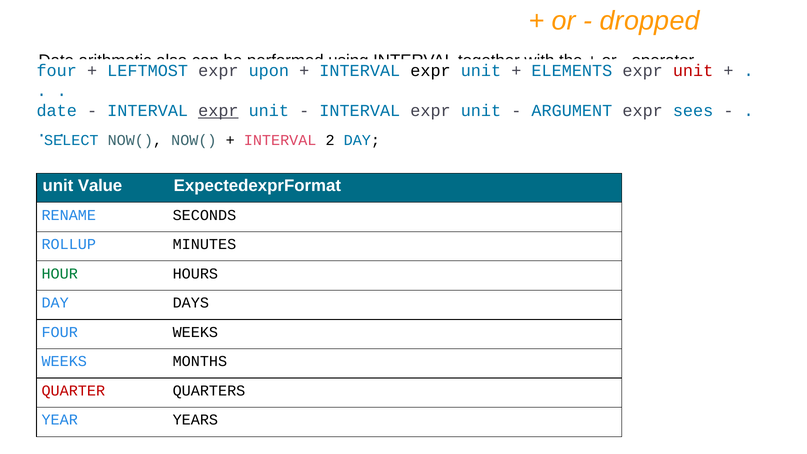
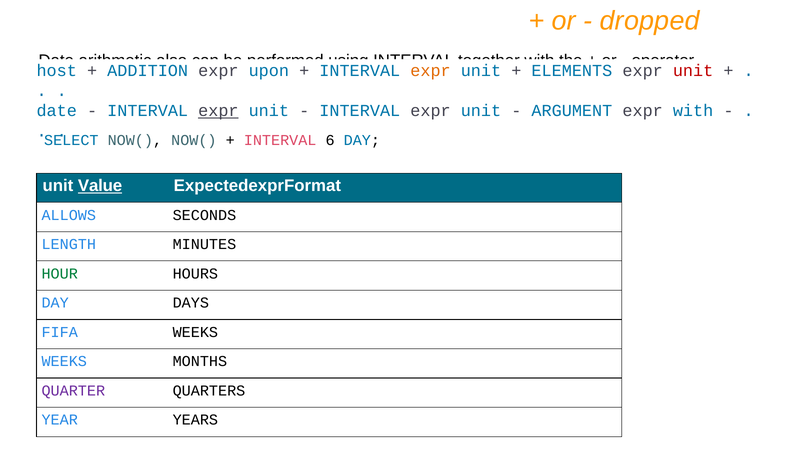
four at (57, 70): four -> host
LEFTMOST: LEFTMOST -> ADDITION
expr at (431, 70) colour: black -> orange
expr sees: sees -> with
2: 2 -> 6
Value underline: none -> present
RENAME: RENAME -> ALLOWS
ROLLUP: ROLLUP -> LENGTH
FOUR at (60, 332): FOUR -> FIFA
QUARTER colour: red -> purple
